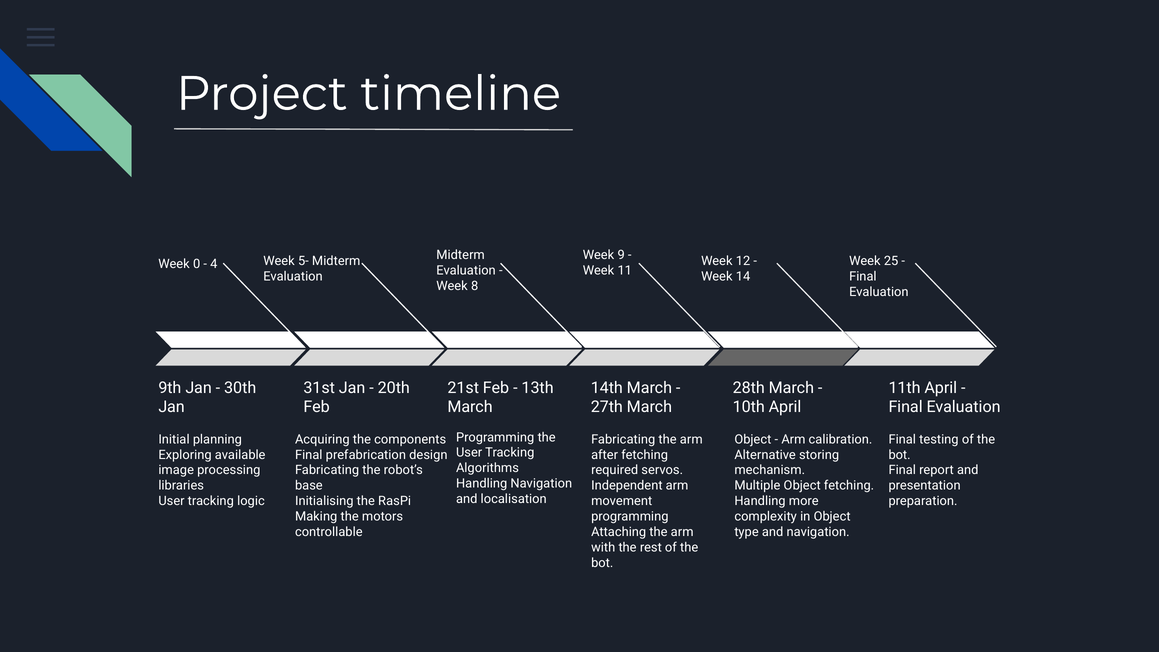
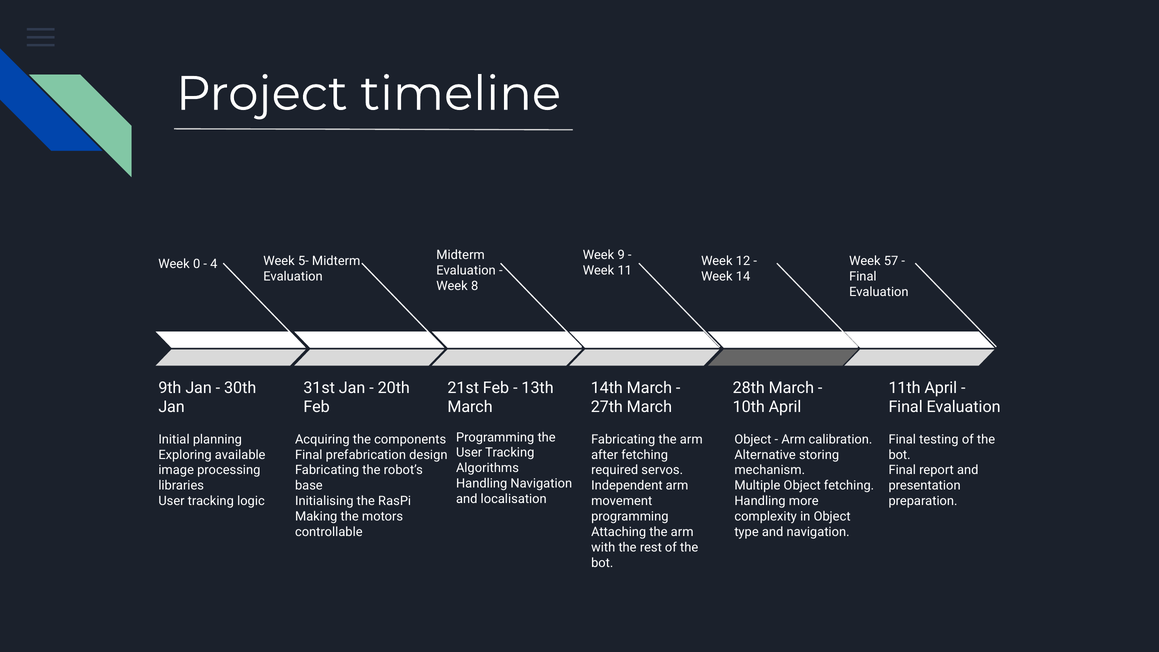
25: 25 -> 57
